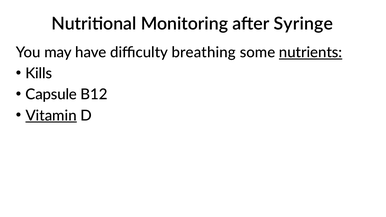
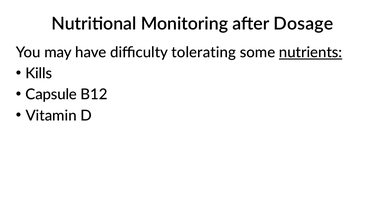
Syringe: Syringe -> Dosage
breathing: breathing -> tolerating
Vitamin underline: present -> none
